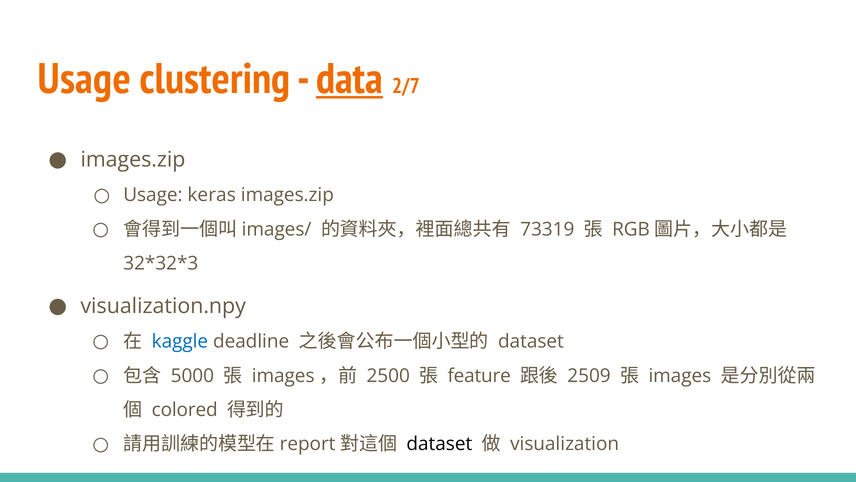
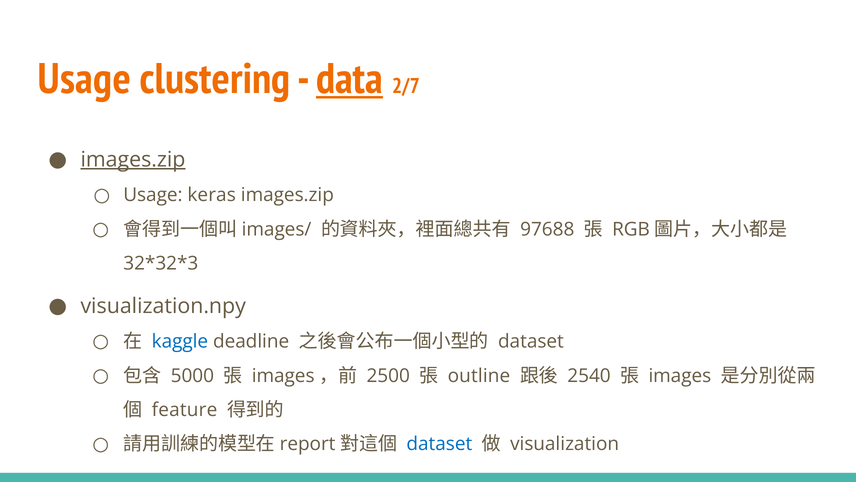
images.zip at (133, 159) underline: none -> present
73319: 73319 -> 97688
feature: feature -> outline
2509: 2509 -> 2540
colored: colored -> feature
dataset at (439, 444) colour: black -> blue
